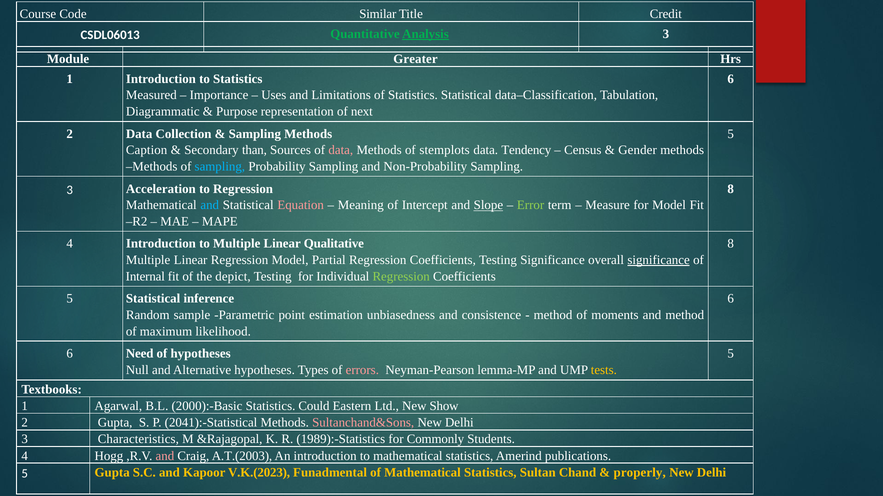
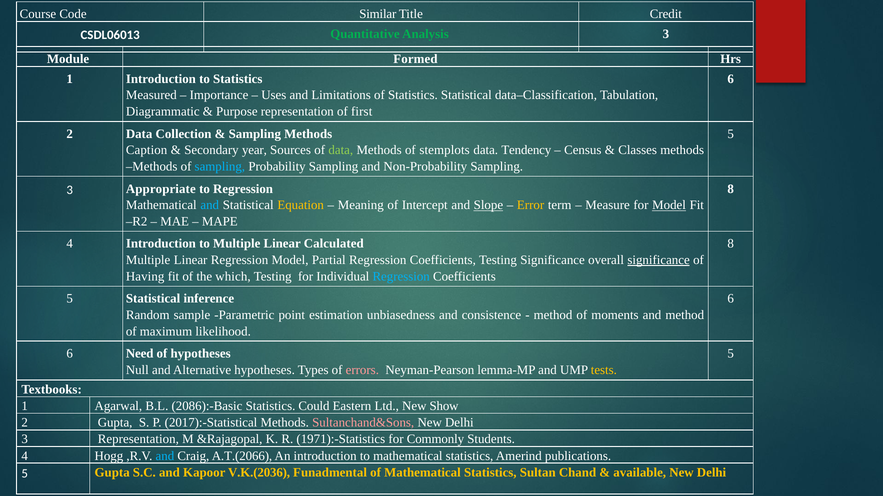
Analysis underline: present -> none
Greater: Greater -> Formed
next: next -> first
than: than -> year
data at (341, 150) colour: pink -> light green
Gender: Gender -> Classes
Acceleration: Acceleration -> Appropriate
Equation colour: pink -> yellow
Error colour: light green -> yellow
Model at (669, 205) underline: none -> present
Qualitative: Qualitative -> Calculated
Internal: Internal -> Having
depict: depict -> which
Regression at (401, 277) colour: light green -> light blue
2000):-Basic: 2000):-Basic -> 2086):-Basic
2041):-Statistical: 2041):-Statistical -> 2017):-Statistical
3 Characteristics: Characteristics -> Representation
1989):-Statistics: 1989):-Statistics -> 1971):-Statistics
and at (165, 456) colour: pink -> light blue
A.T.(2003: A.T.(2003 -> A.T.(2066
V.K.(2023: V.K.(2023 -> V.K.(2036
properly: properly -> available
